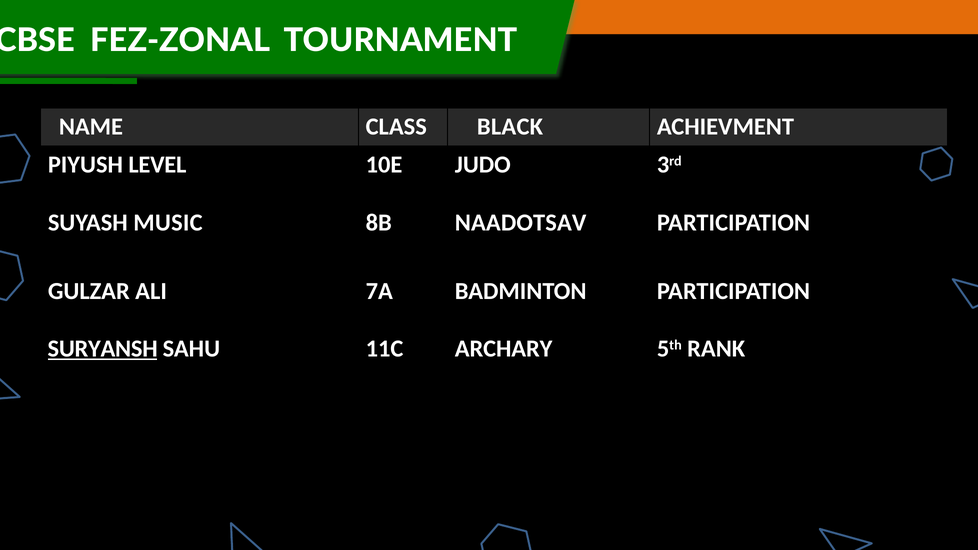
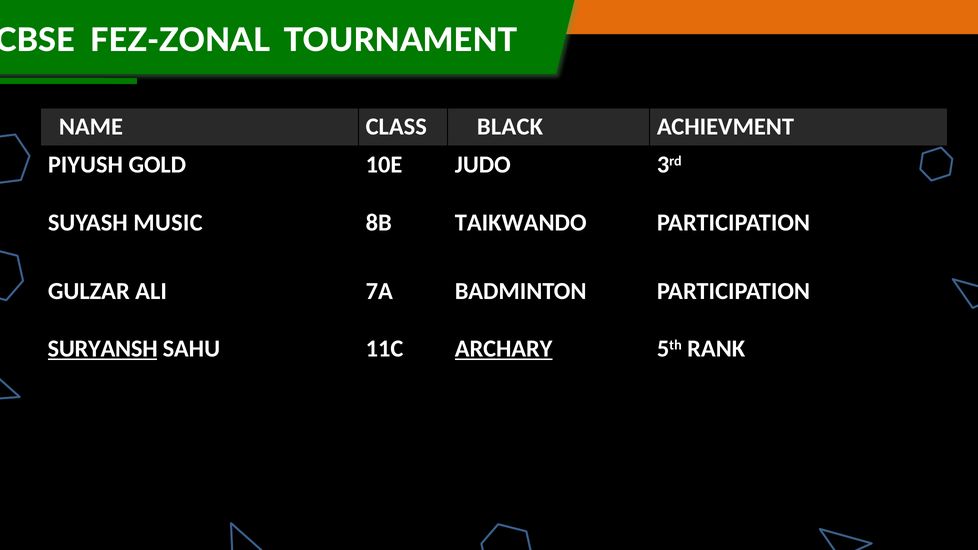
LEVEL: LEVEL -> GOLD
NAADOTSAV: NAADOTSAV -> TAIKWANDO
ARCHARY underline: none -> present
